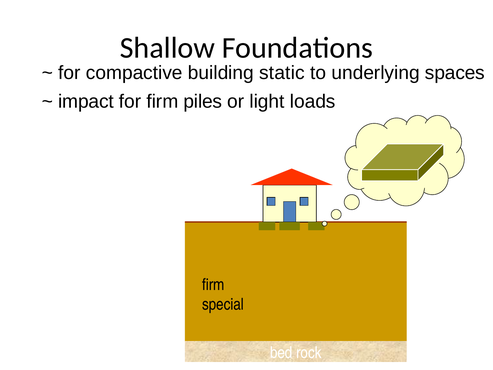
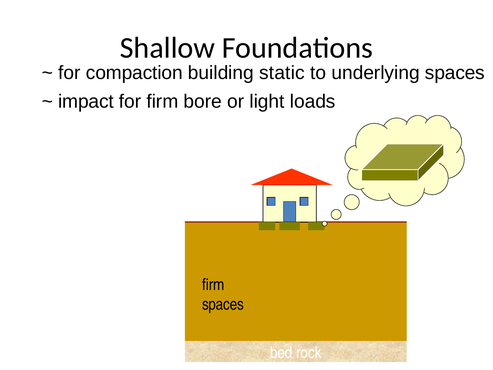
compactive: compactive -> compaction
piles: piles -> bore
special at (223, 304): special -> spaces
